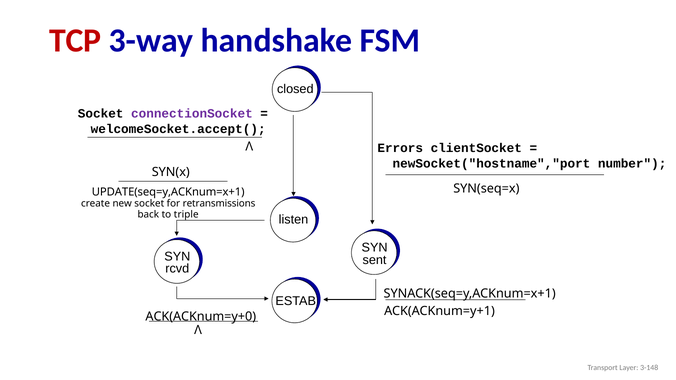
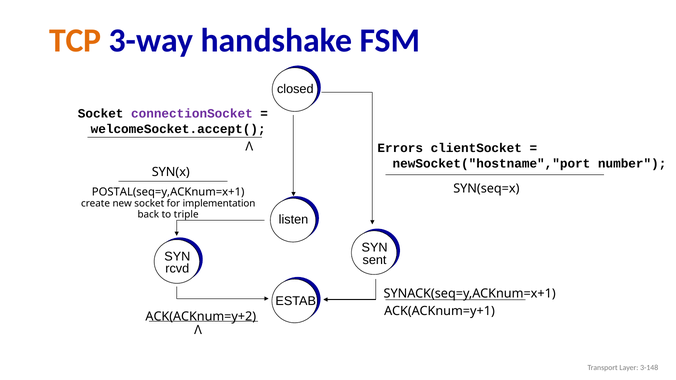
TCP colour: red -> orange
UPDATE(seq=y,ACKnum=x+1: UPDATE(seq=y,ACKnum=x+1 -> POSTAL(seq=y,ACKnum=x+1
retransmissions: retransmissions -> implementation
ACK(ACKnum=y+0: ACK(ACKnum=y+0 -> ACK(ACKnum=y+2
